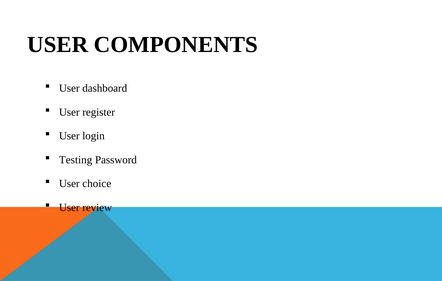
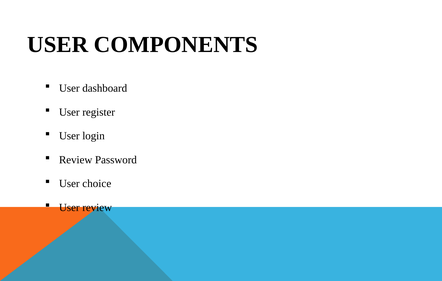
Testing at (76, 160): Testing -> Review
